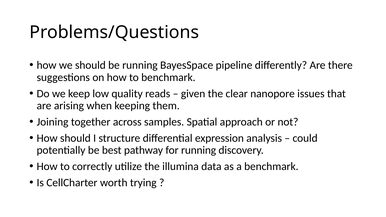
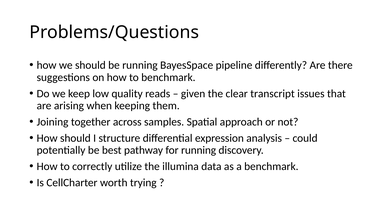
nanopore: nanopore -> transcript
